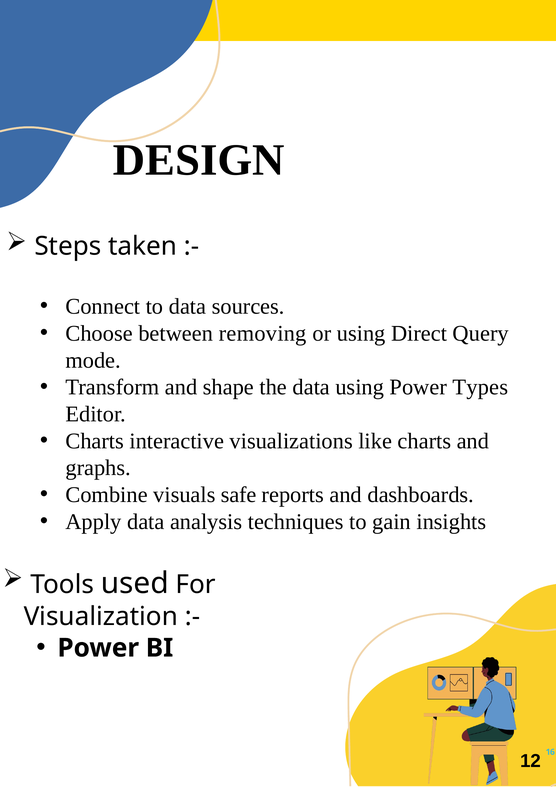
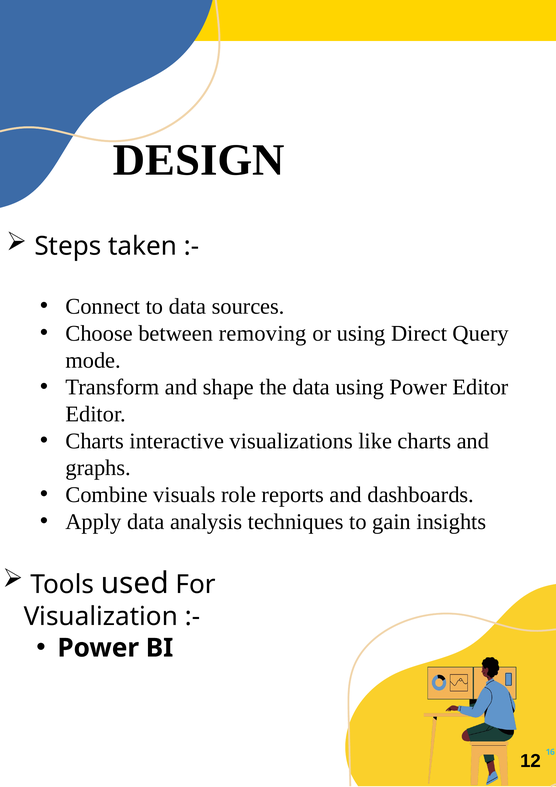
Power Types: Types -> Editor
safe: safe -> role
